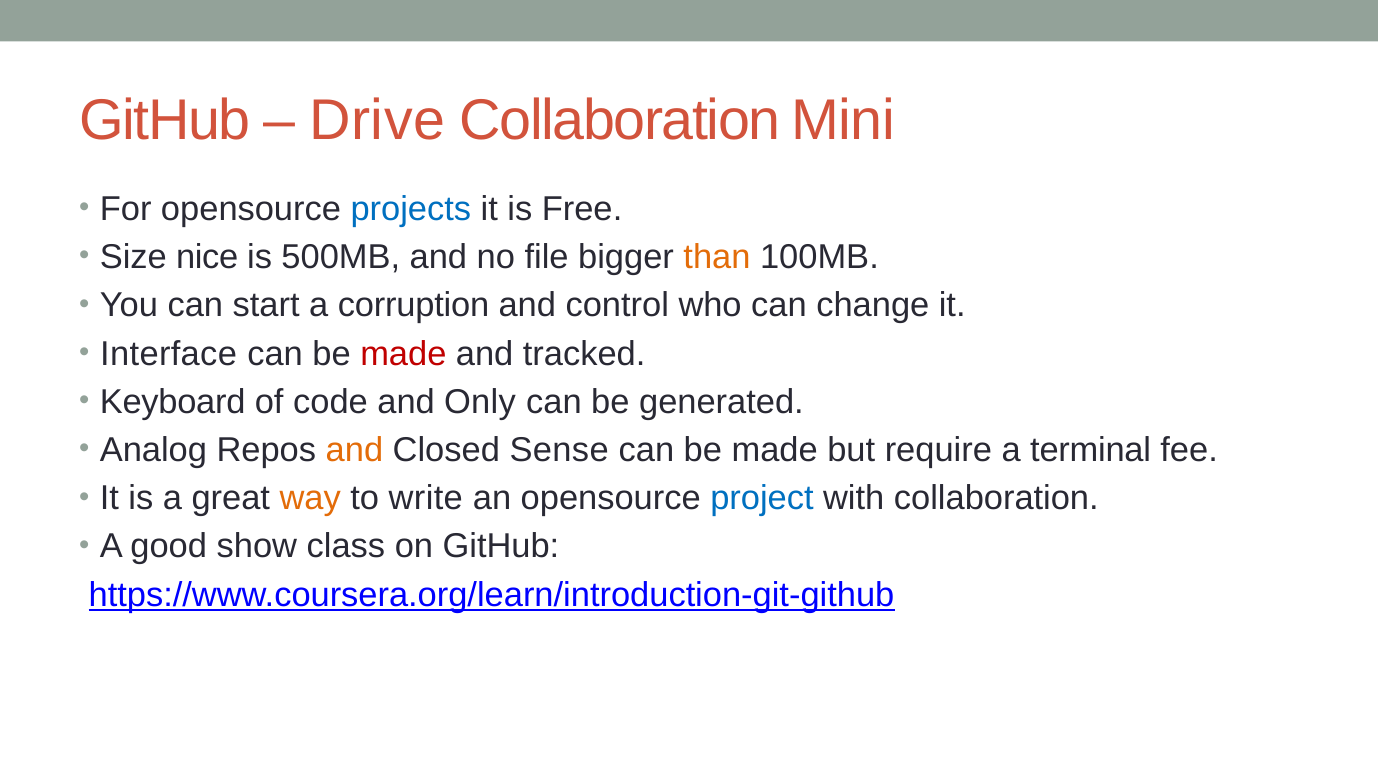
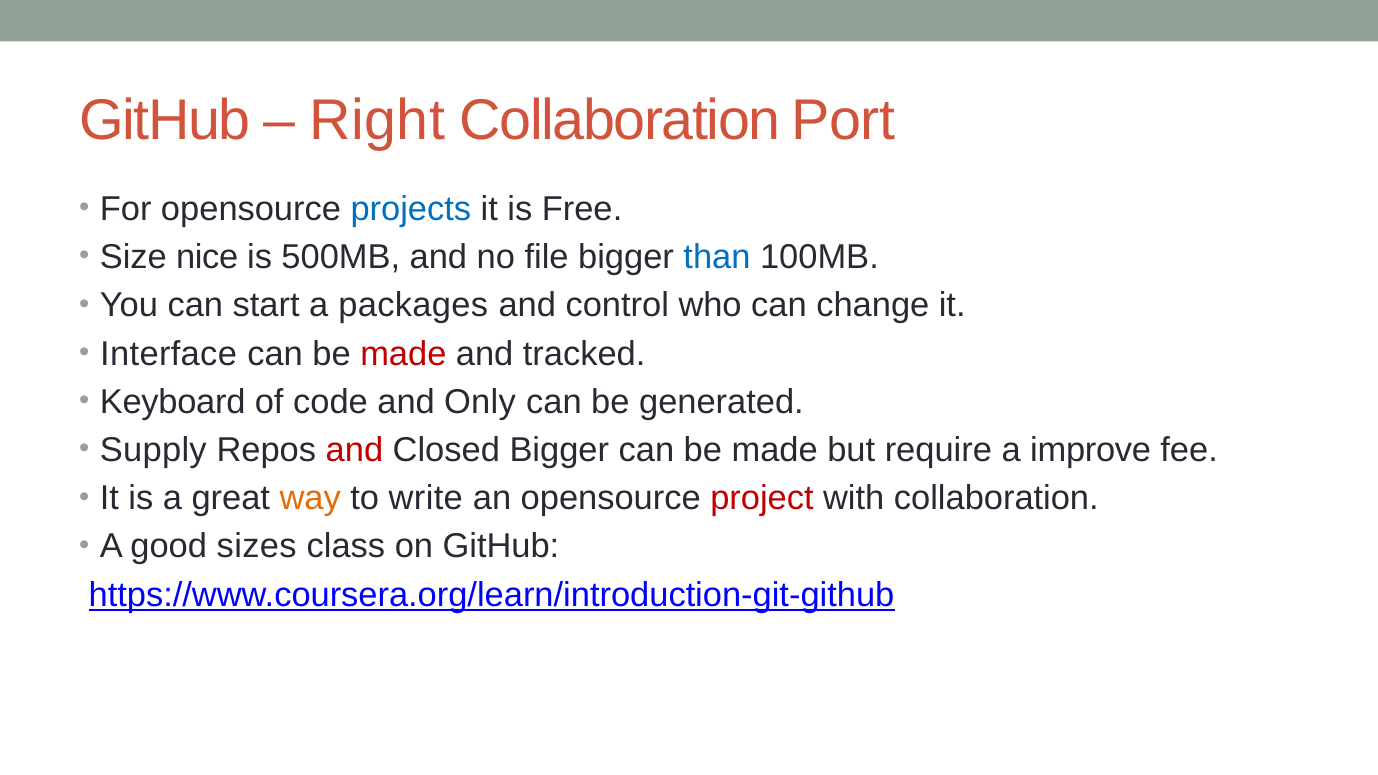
Drive: Drive -> Right
Mini: Mini -> Port
than colour: orange -> blue
corruption: corruption -> packages
Analog: Analog -> Supply
and at (354, 450) colour: orange -> red
Closed Sense: Sense -> Bigger
terminal: terminal -> improve
project colour: blue -> red
show: show -> sizes
